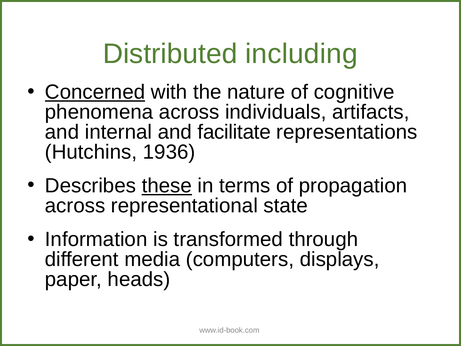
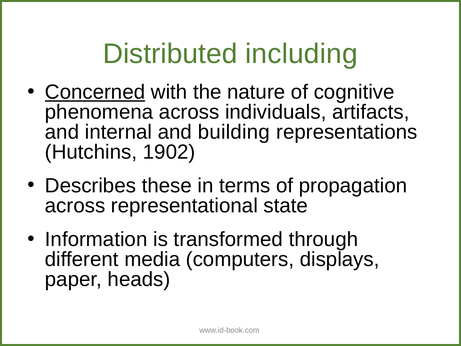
facilitate: facilitate -> building
1936: 1936 -> 1902
these underline: present -> none
